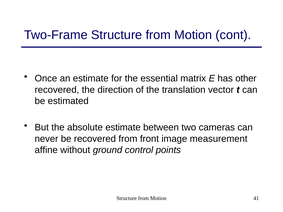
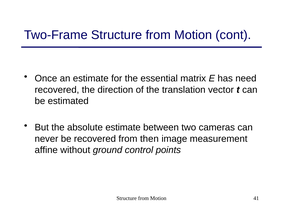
other: other -> need
front: front -> then
